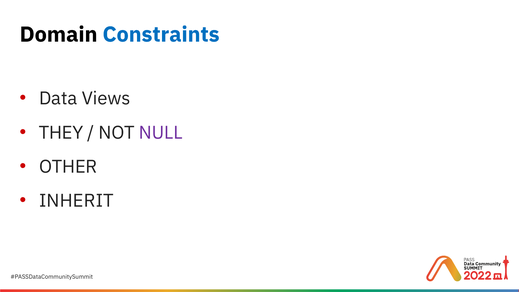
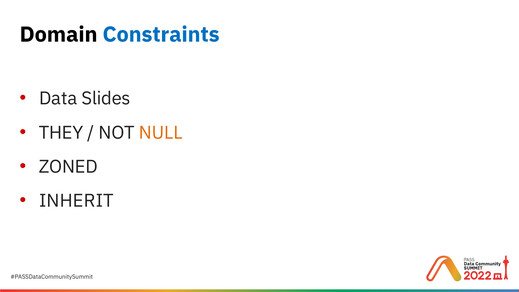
Views: Views -> Slides
NULL colour: purple -> orange
OTHER: OTHER -> ZONED
